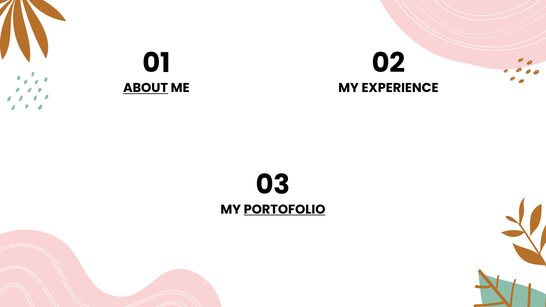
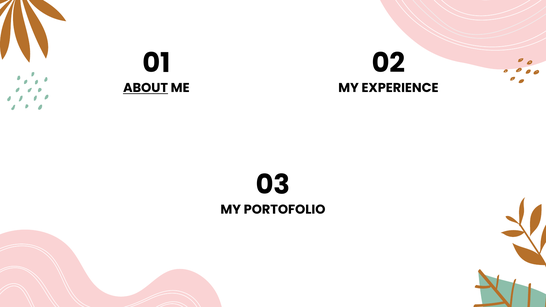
PORTOFOLIO underline: present -> none
